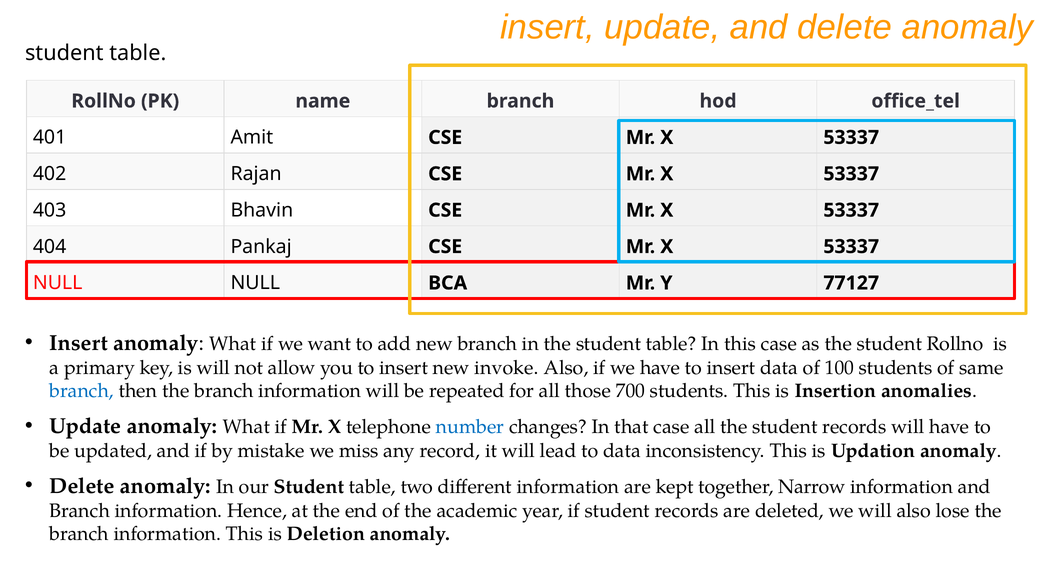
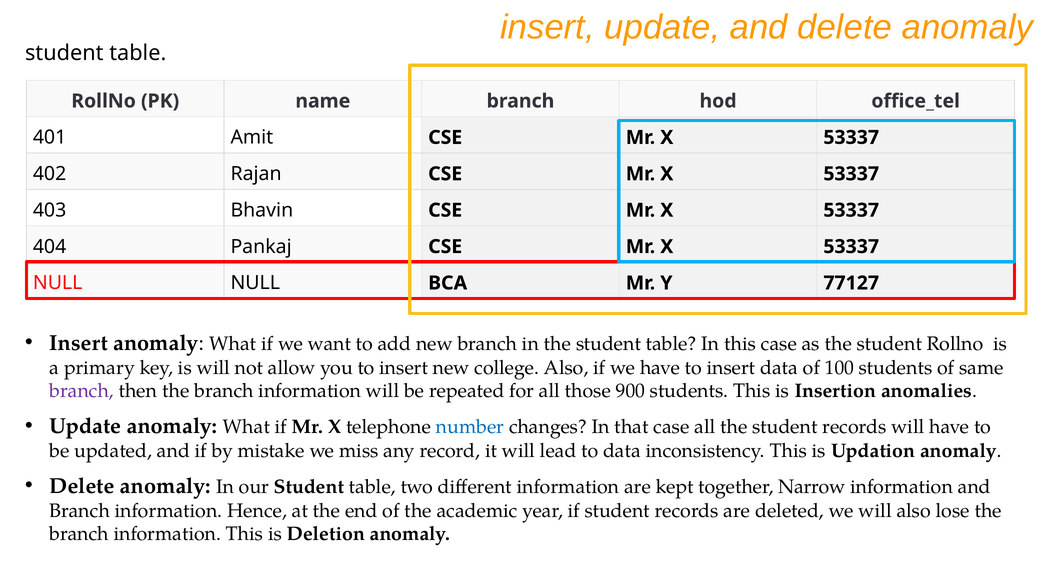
invoke: invoke -> college
branch at (82, 391) colour: blue -> purple
700: 700 -> 900
